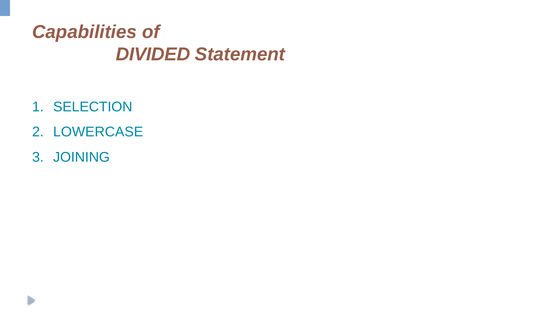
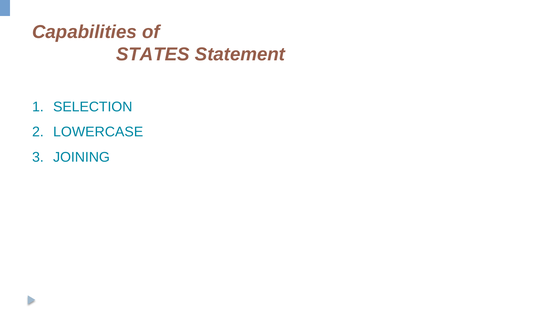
DIVIDED: DIVIDED -> STATES
